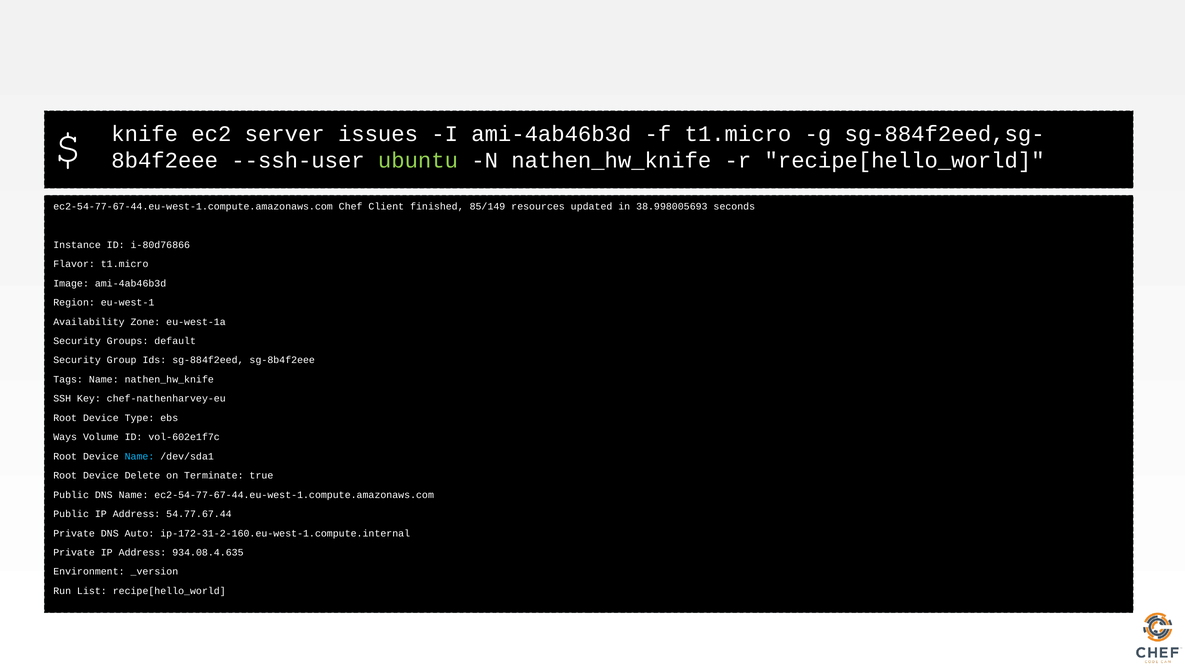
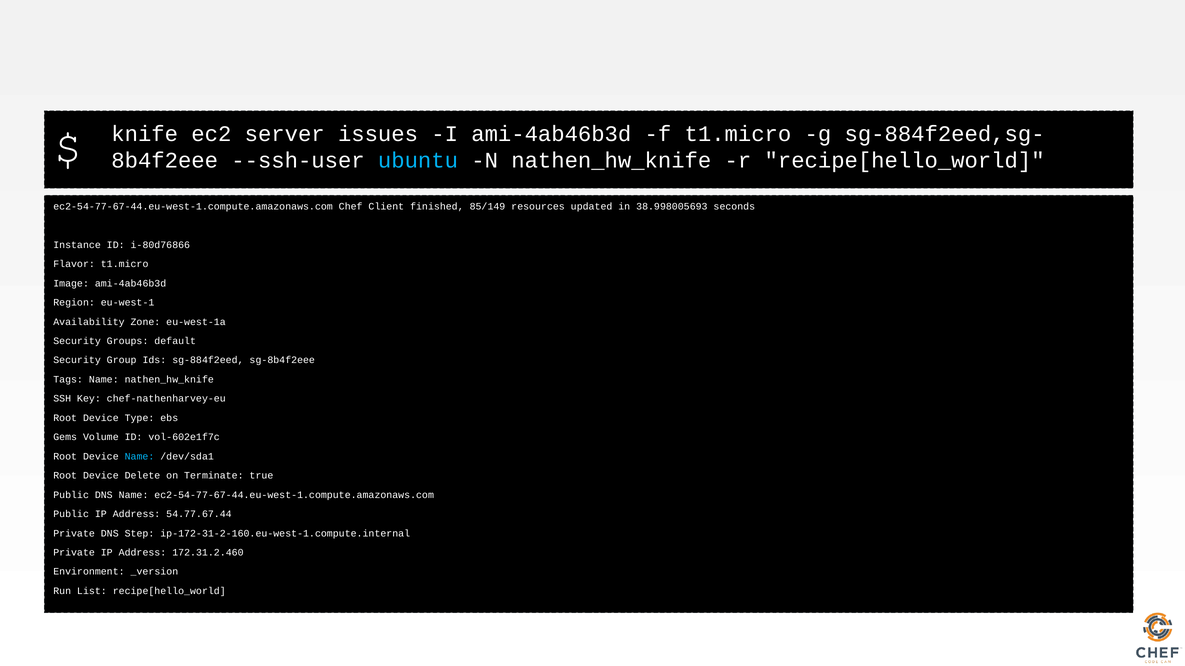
ubuntu colour: light green -> light blue
Ways: Ways -> Gems
Auto: Auto -> Step
934.08.4.635: 934.08.4.635 -> 172.31.2.460
